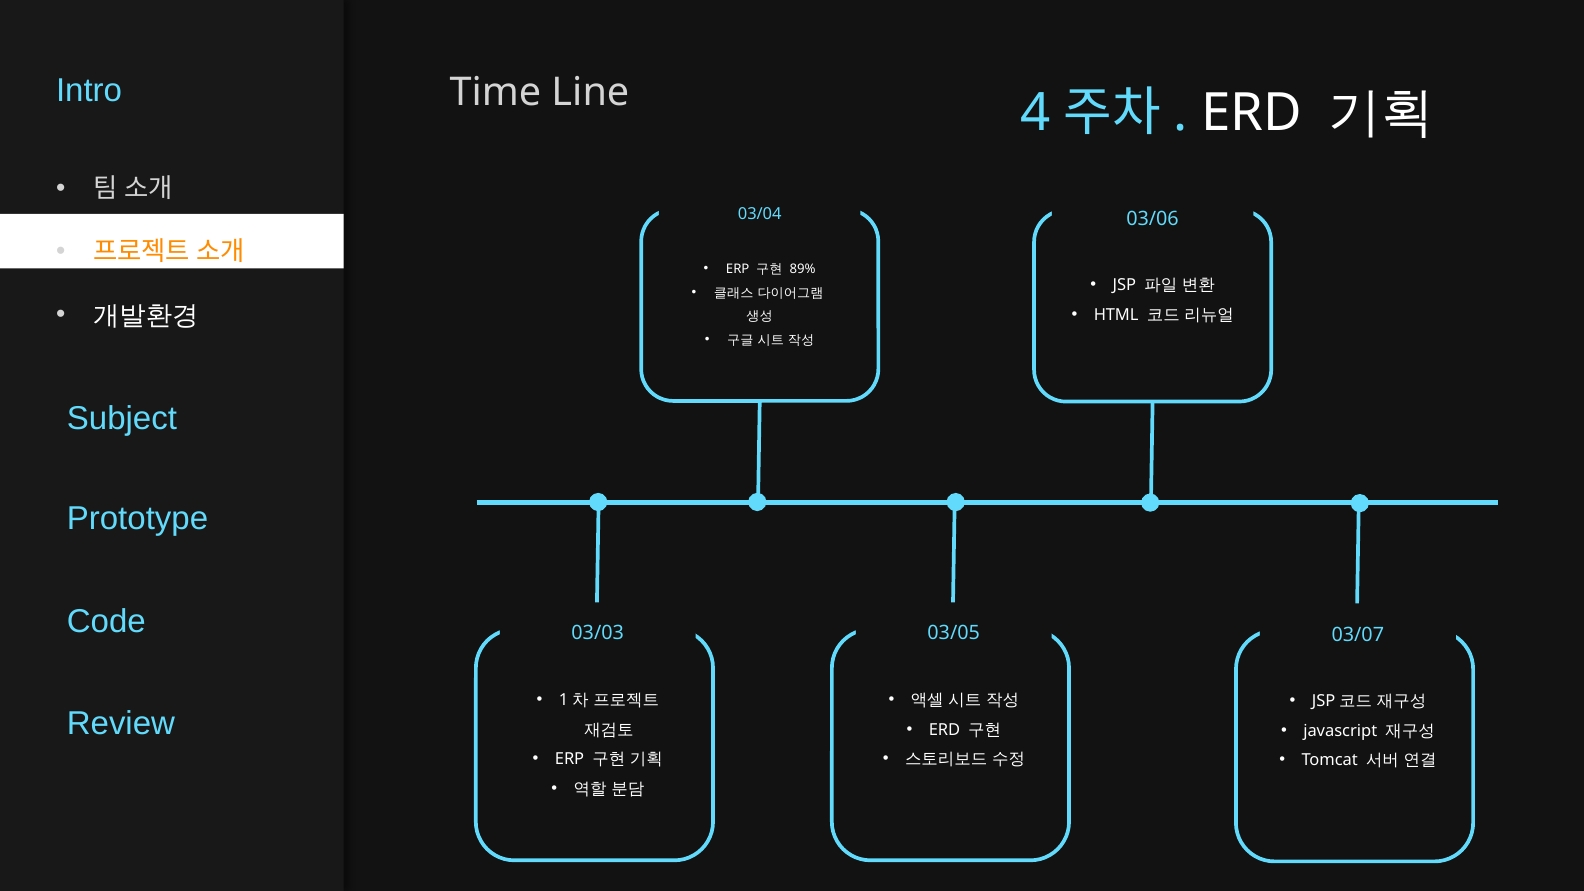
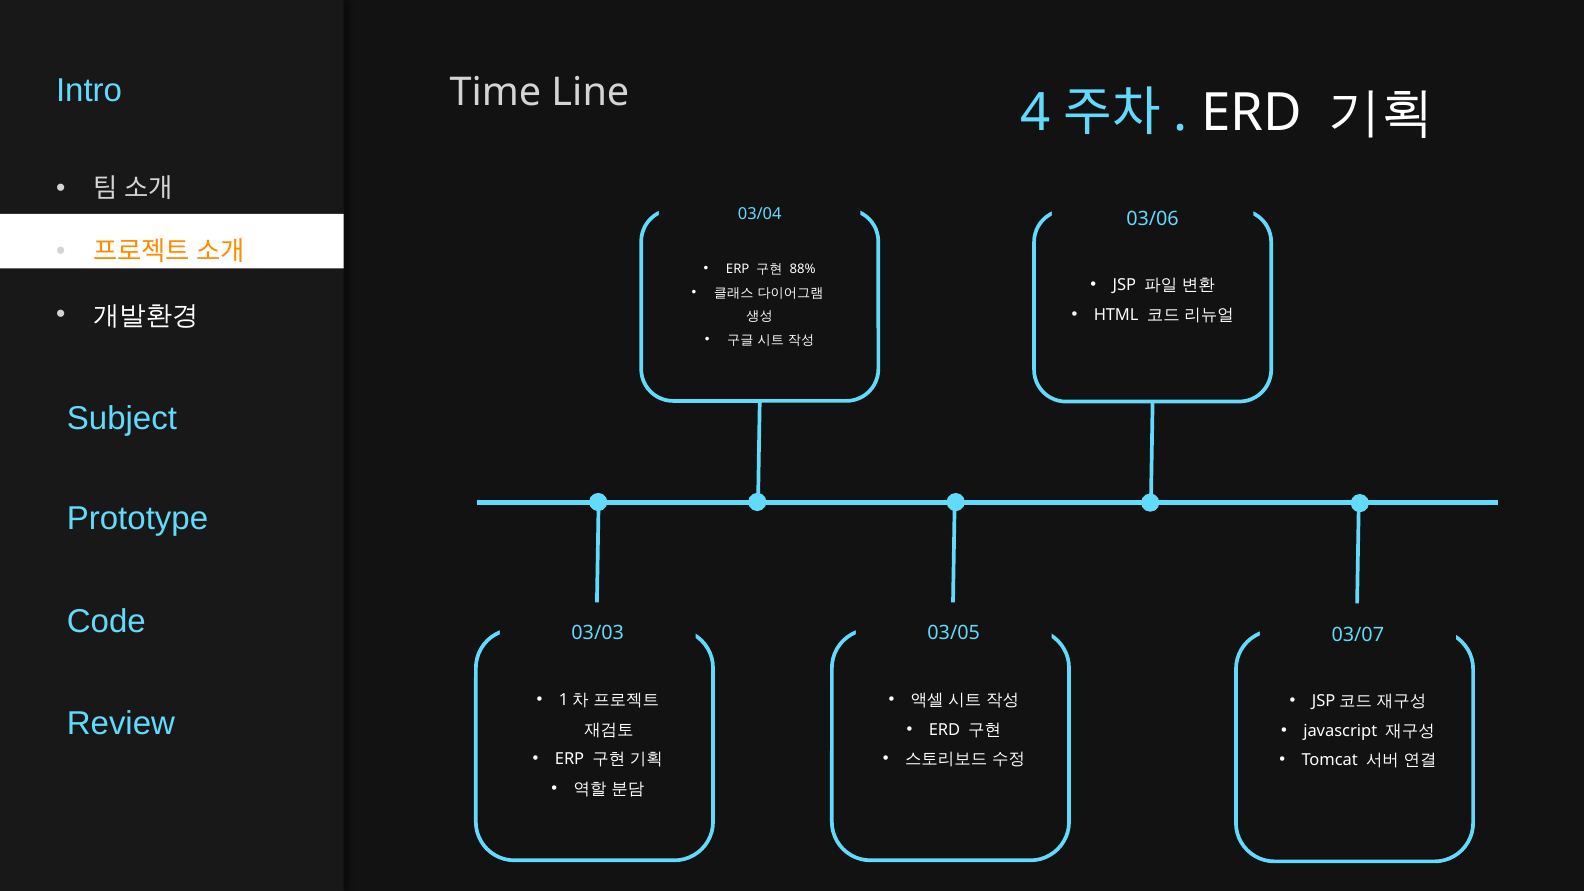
89%: 89% -> 88%
